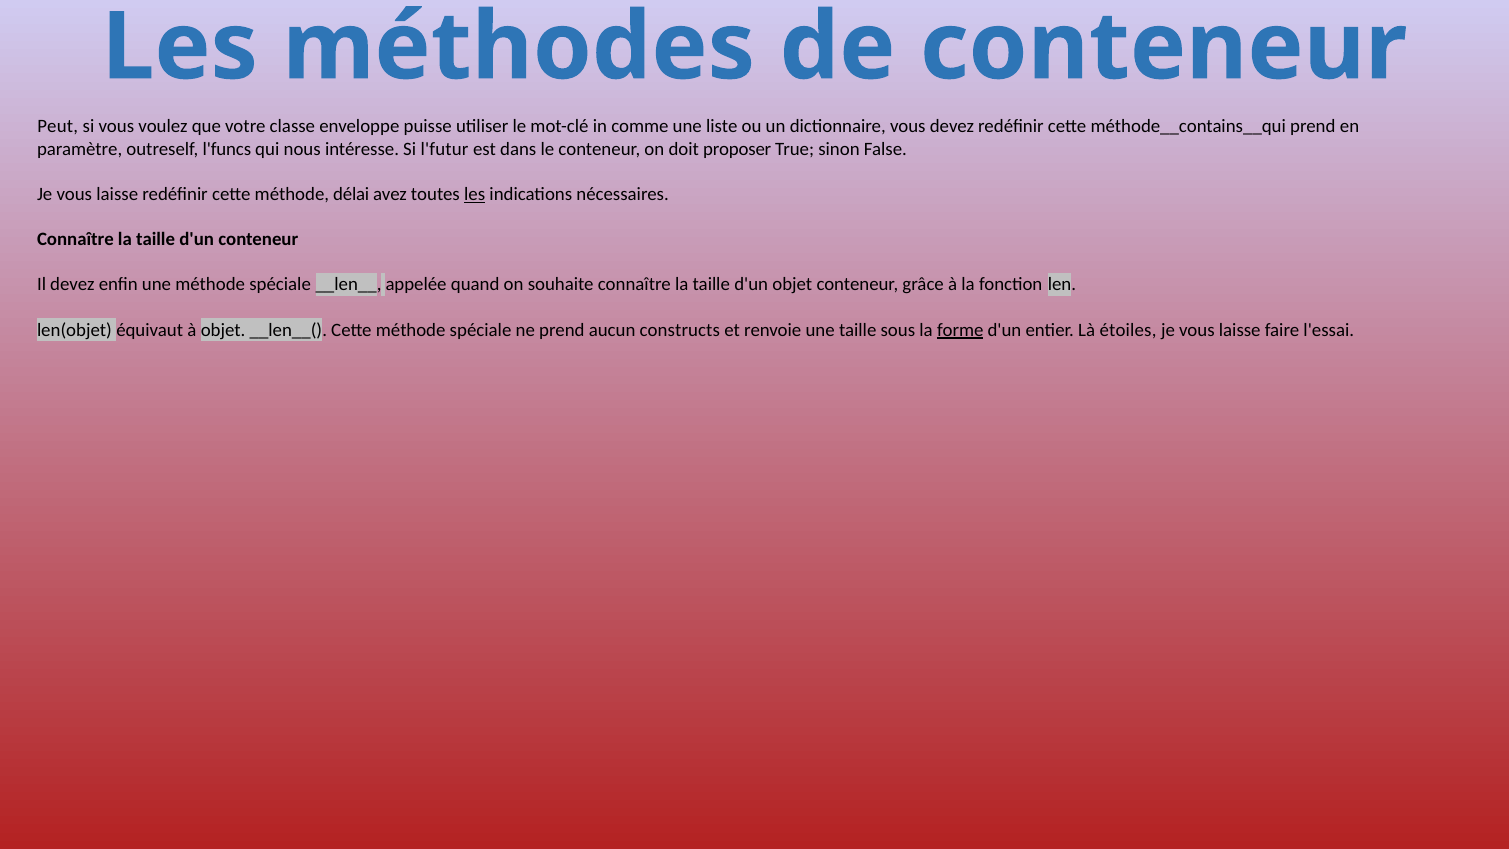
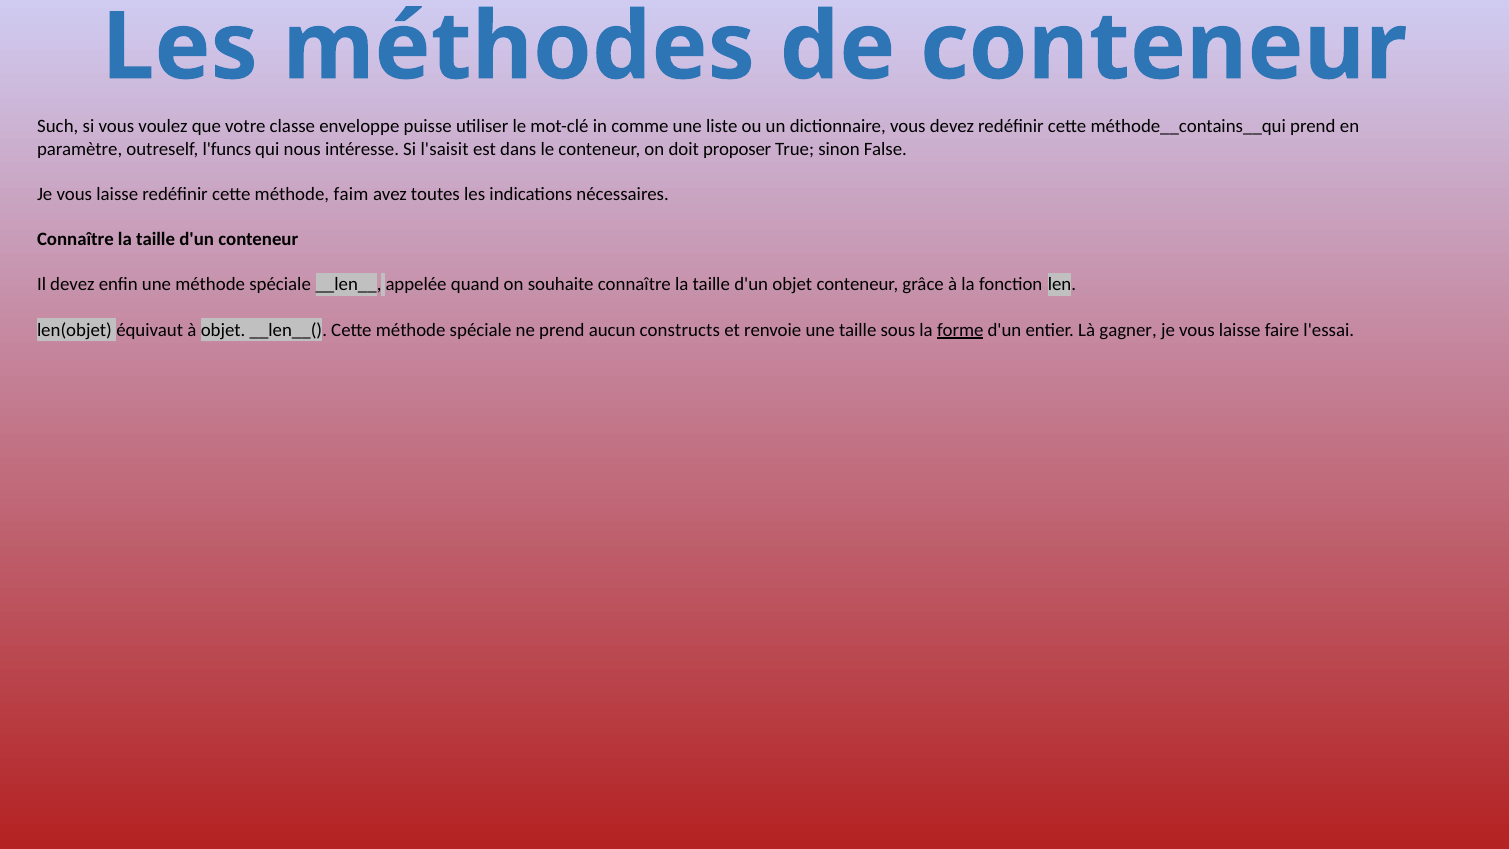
Peut: Peut -> Such
l'futur: l'futur -> l'saisit
délai: délai -> faim
les at (475, 194) underline: present -> none
étoiles: étoiles -> gagner
